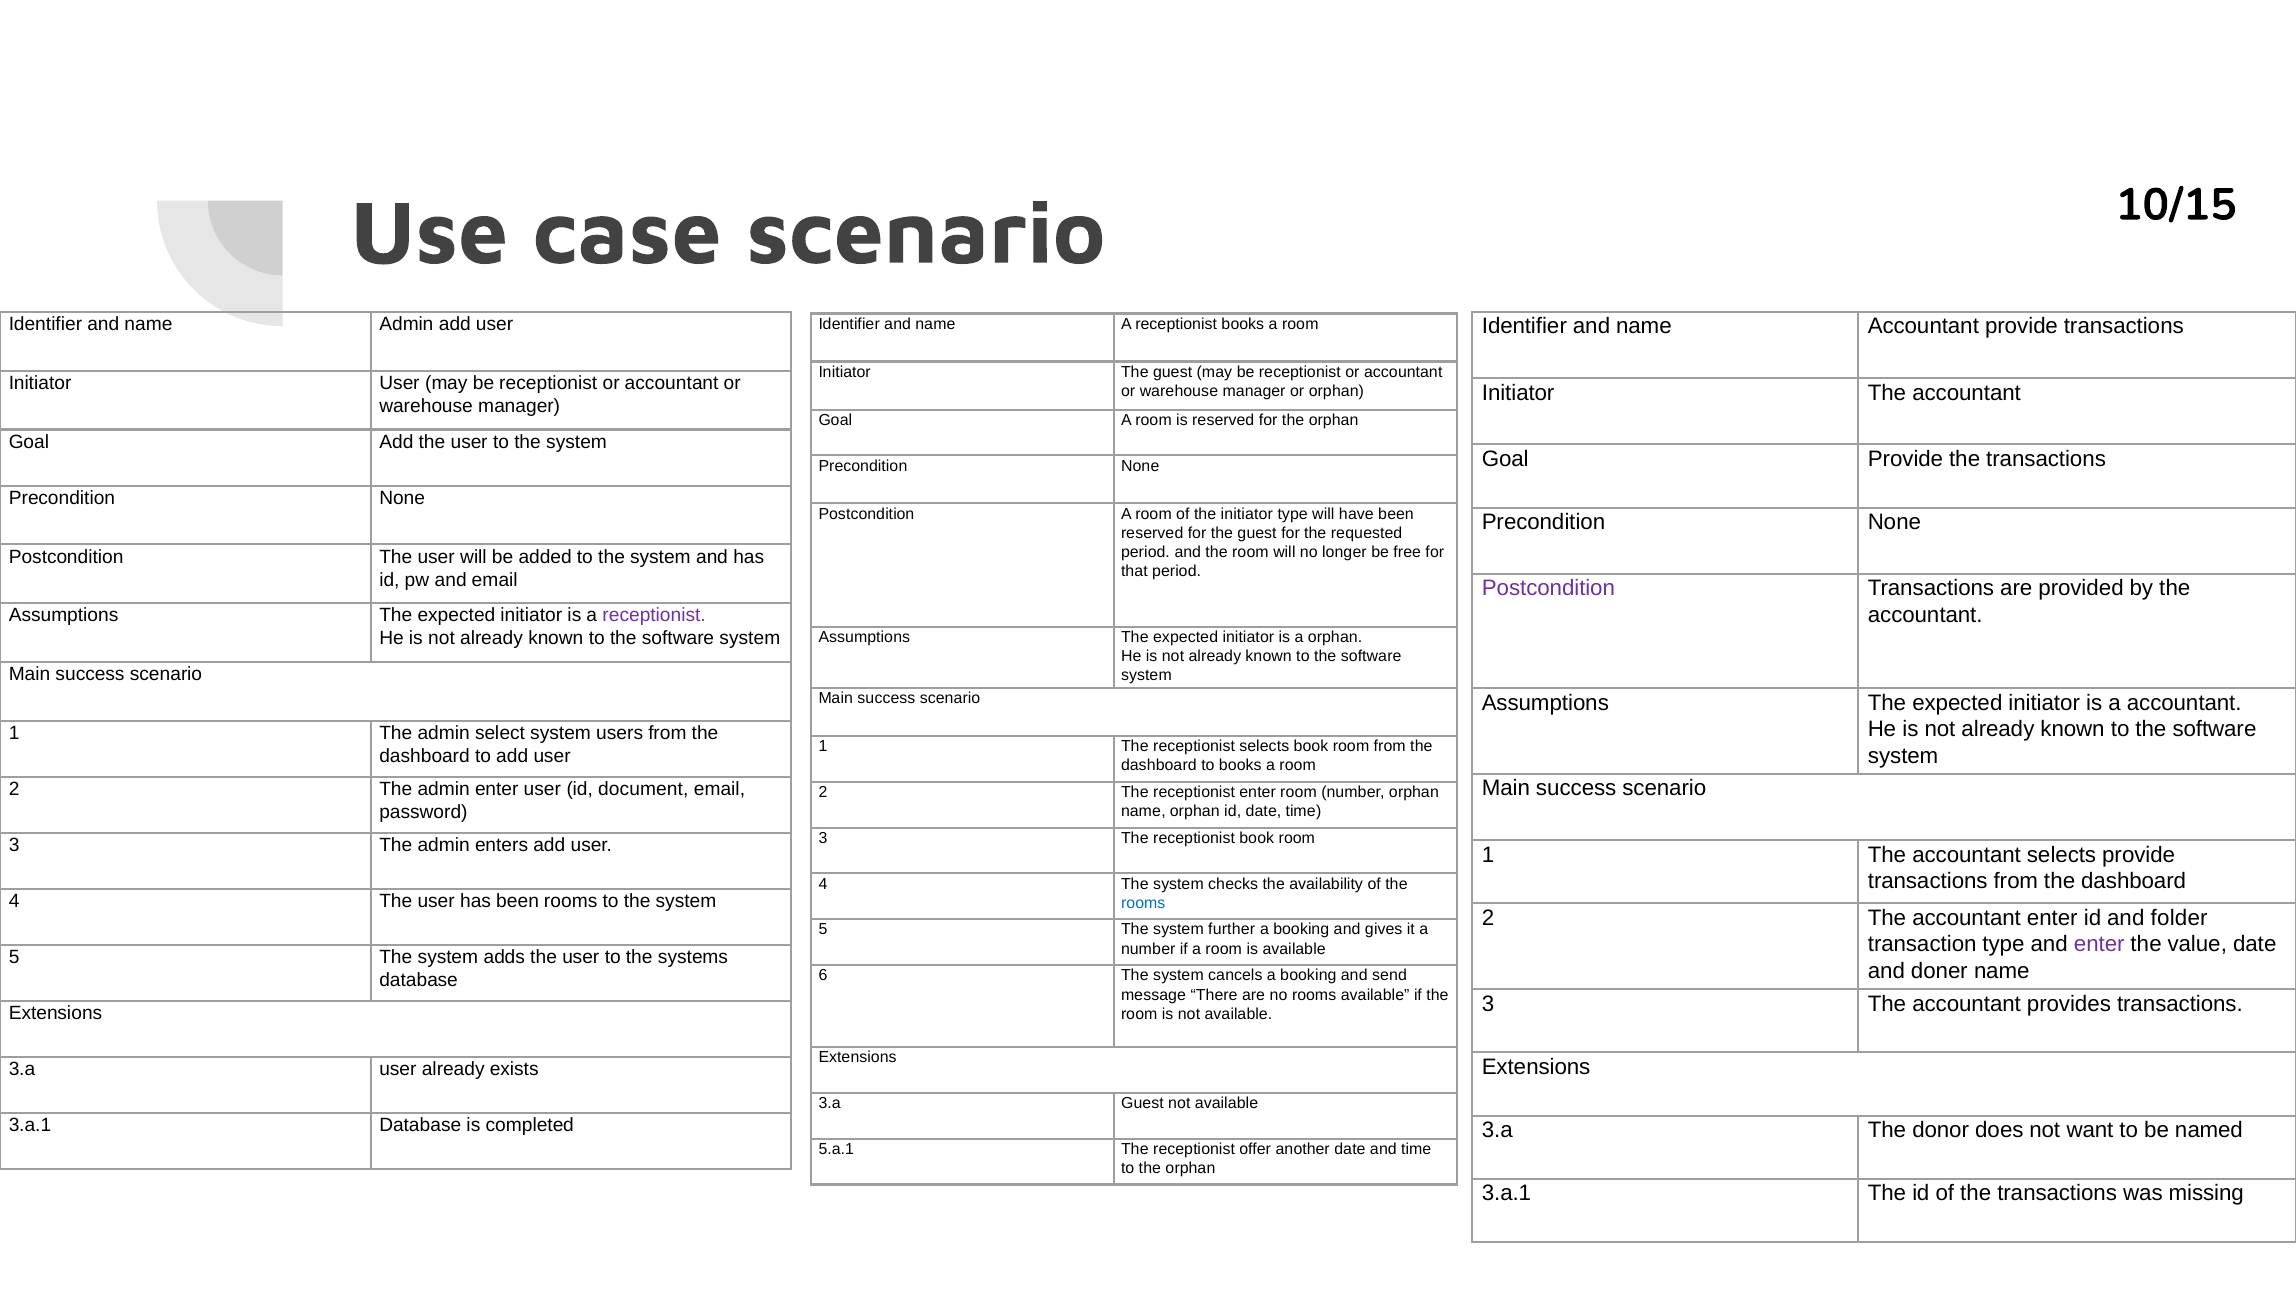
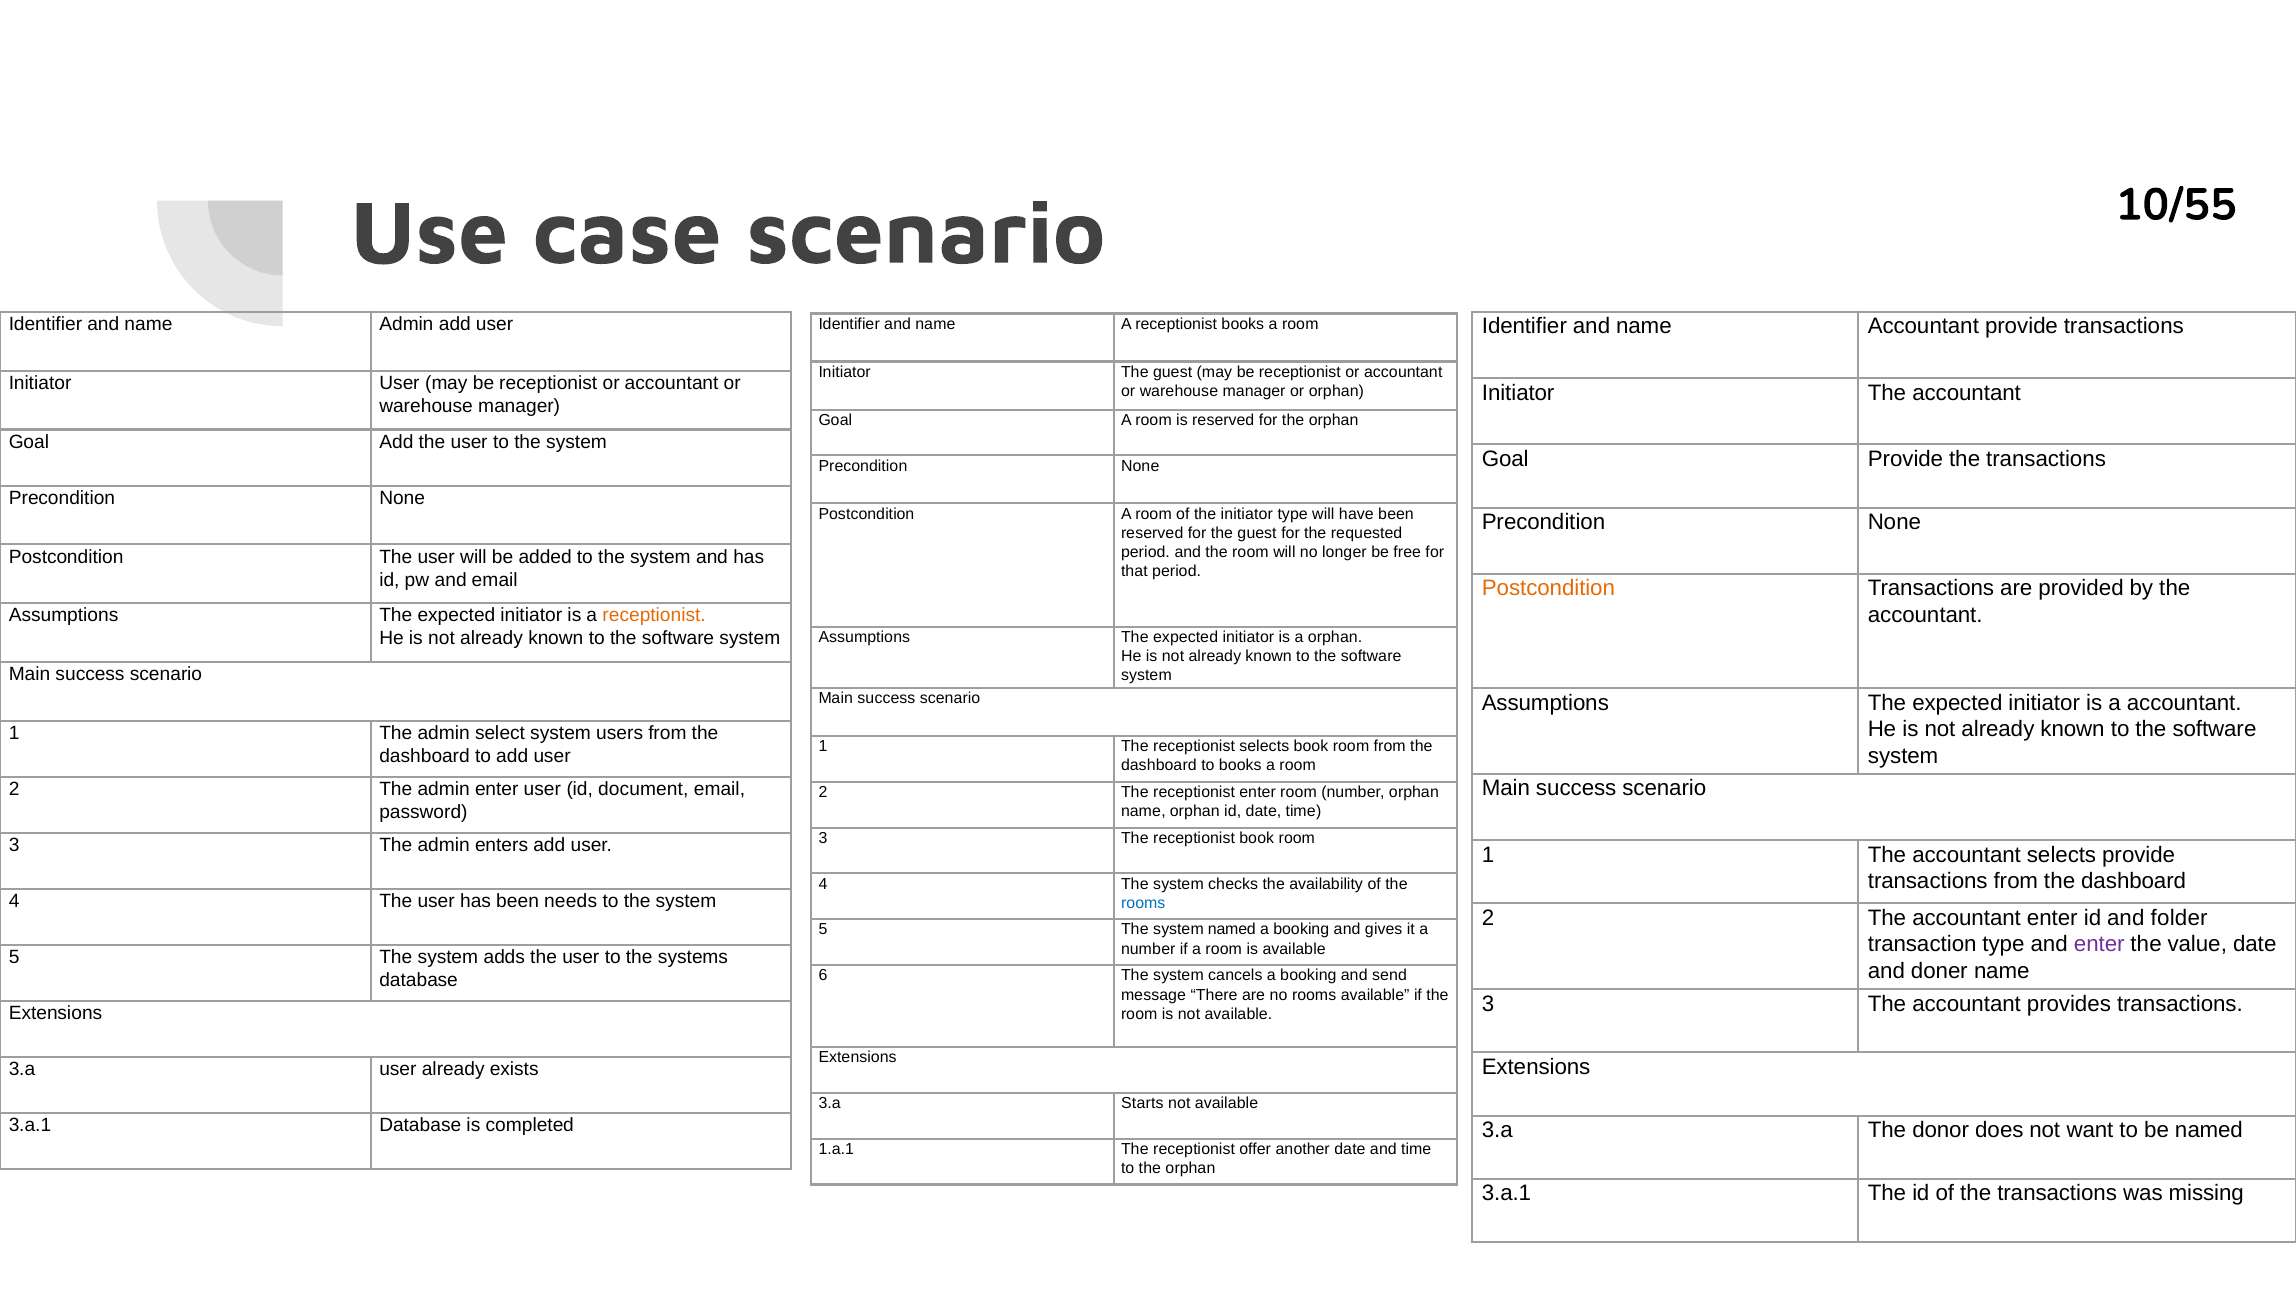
10/15: 10/15 -> 10/55
Postcondition at (1548, 588) colour: purple -> orange
receptionist at (654, 615) colour: purple -> orange
been rooms: rooms -> needs
system further: further -> named
3.a Guest: Guest -> Starts
5.a.1: 5.a.1 -> 1.a.1
